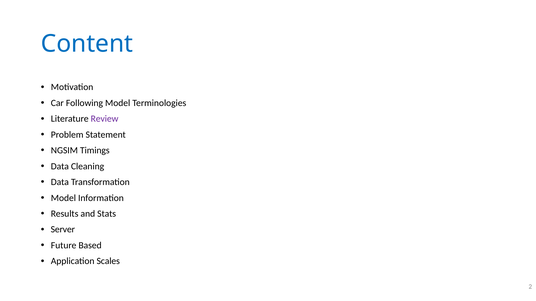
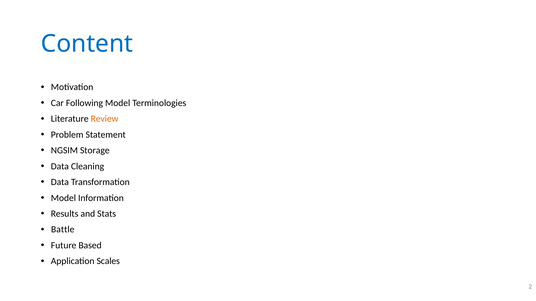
Review colour: purple -> orange
Timings: Timings -> Storage
Server: Server -> Battle
